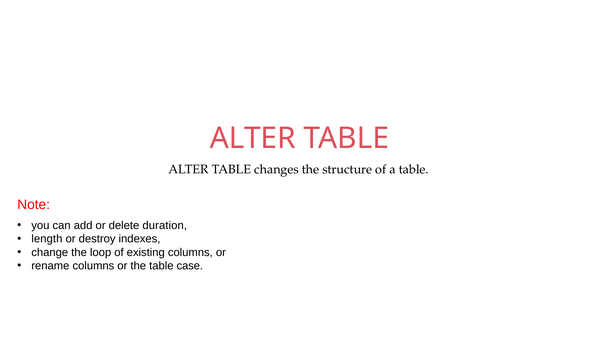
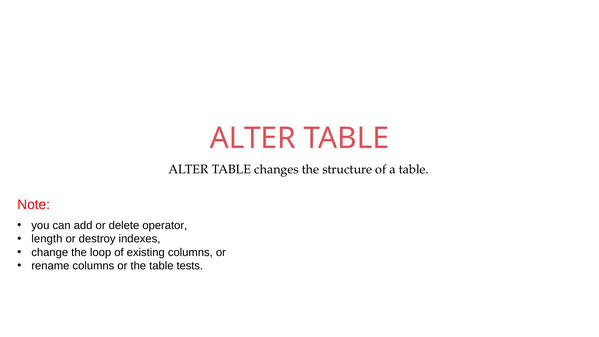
duration: duration -> operator
case: case -> tests
